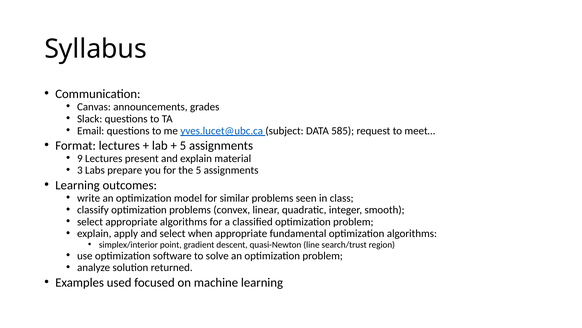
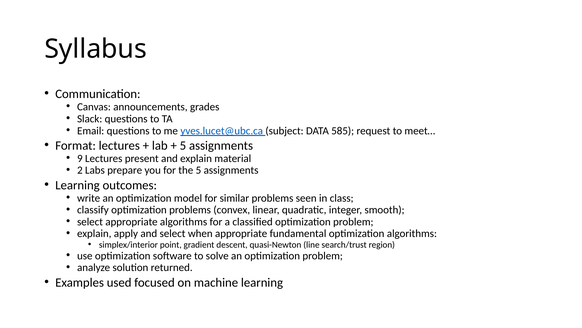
3: 3 -> 2
